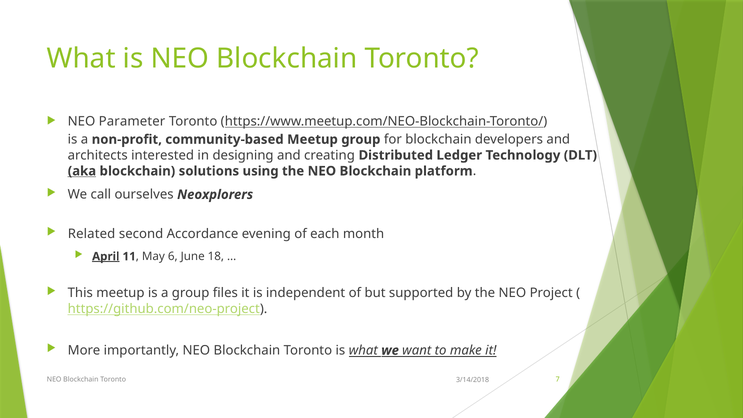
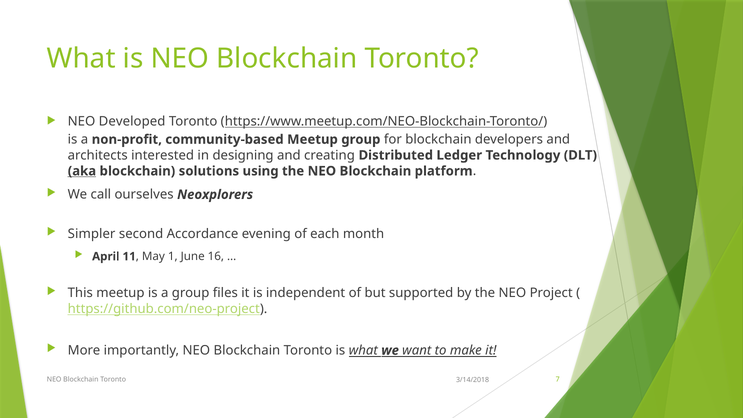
Parameter: Parameter -> Developed
Related: Related -> Simpler
April underline: present -> none
6: 6 -> 1
18: 18 -> 16
